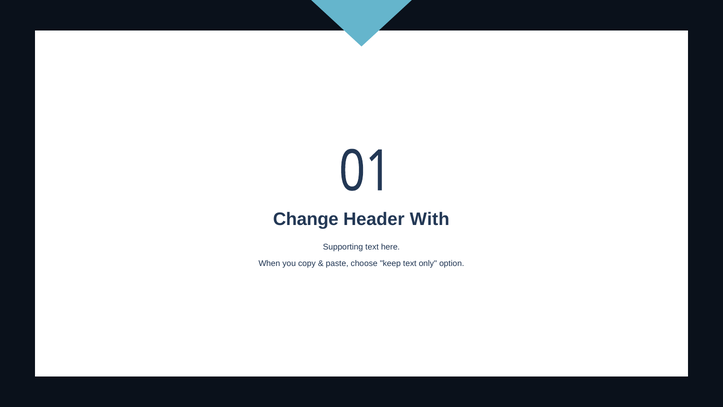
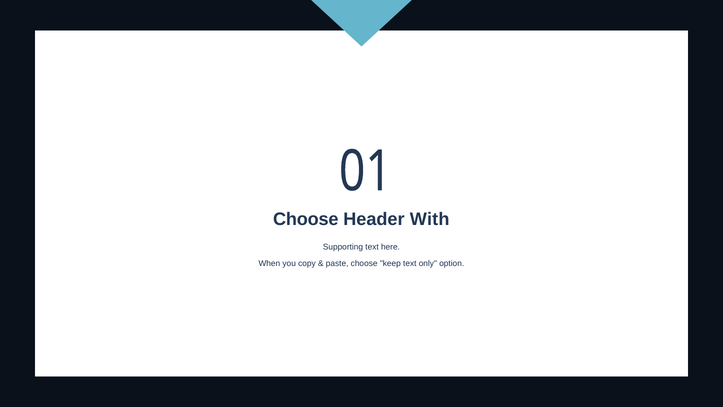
Change at (306, 219): Change -> Choose
